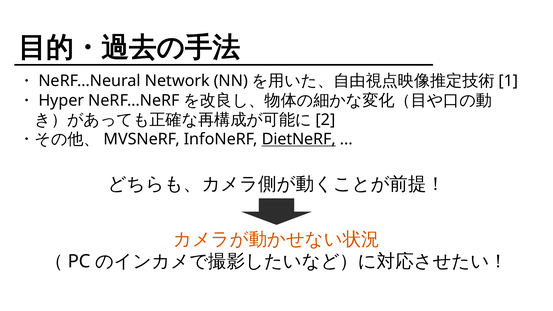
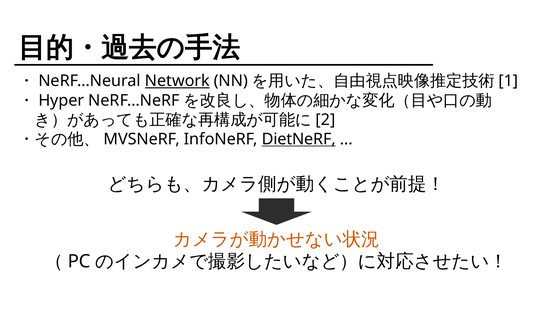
Network underline: none -> present
